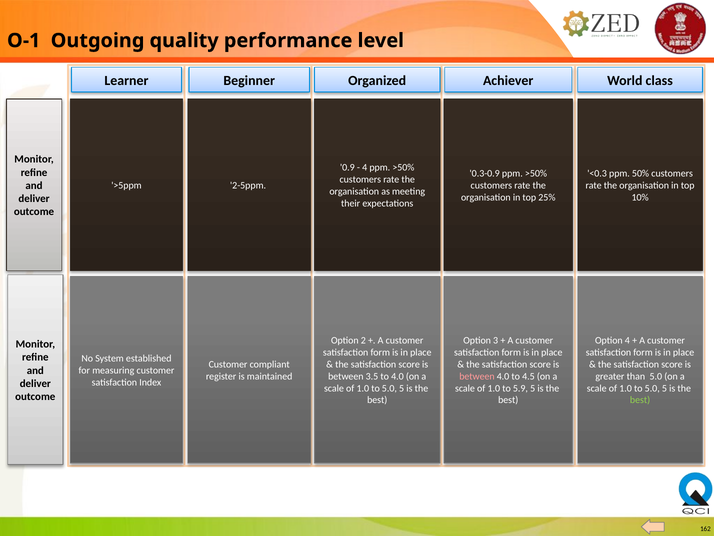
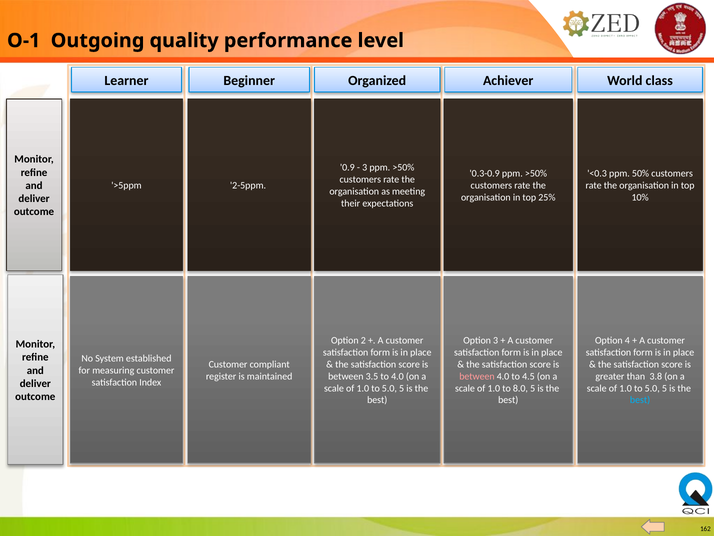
4 at (365, 167): 4 -> 3
than 5.0: 5.0 -> 3.8
5.9: 5.9 -> 8.0
best at (640, 400) colour: light green -> light blue
